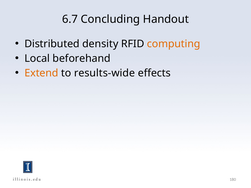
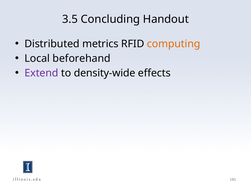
6.7: 6.7 -> 3.5
density: density -> metrics
Extend colour: orange -> purple
results-wide: results-wide -> density-wide
